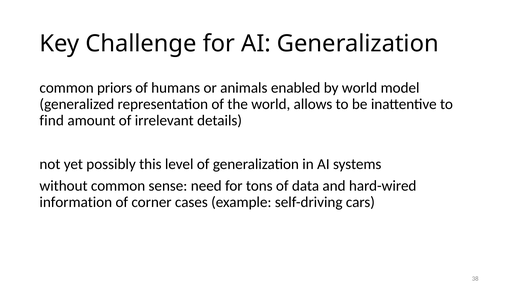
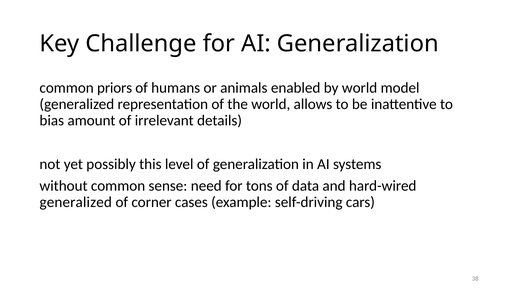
find: find -> bias
information at (76, 202): information -> generalized
